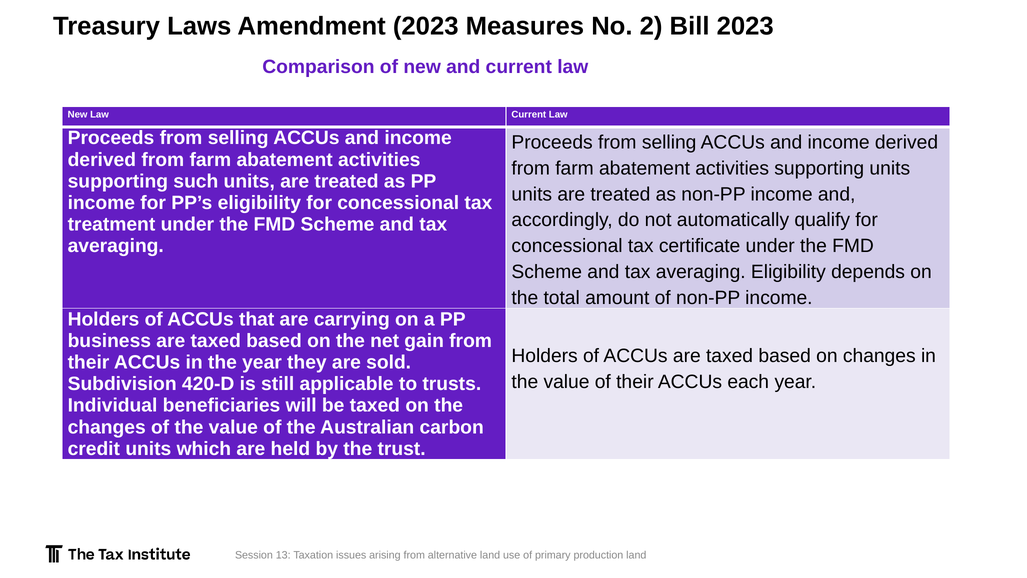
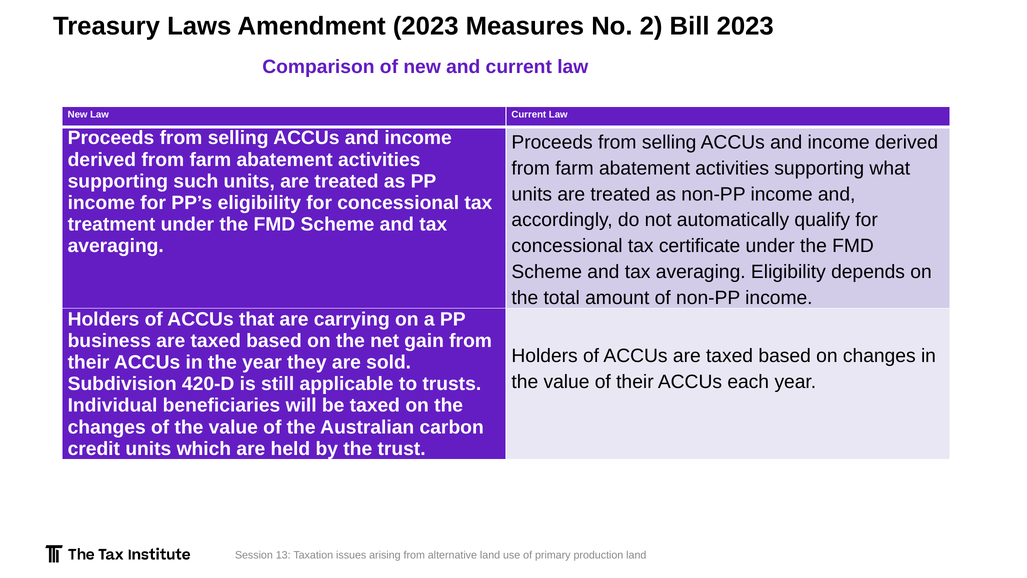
supporting units: units -> what
